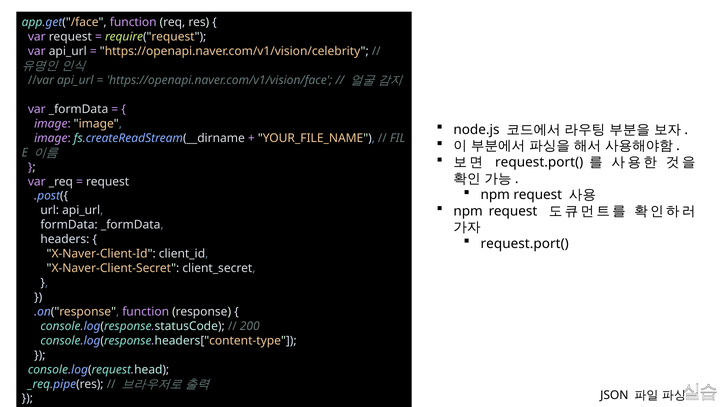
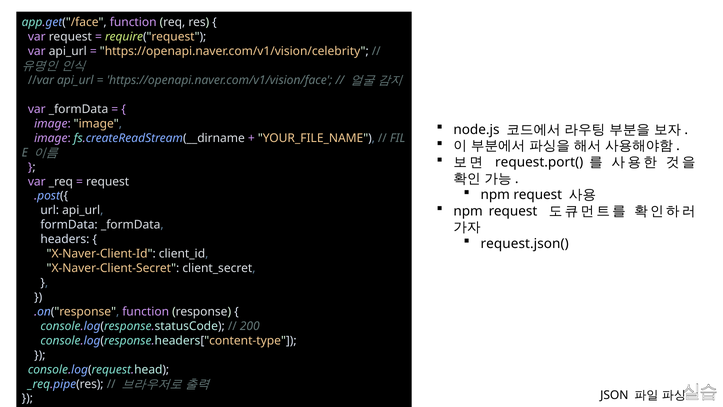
request.port( at (525, 244): request.port( -> request.json(
